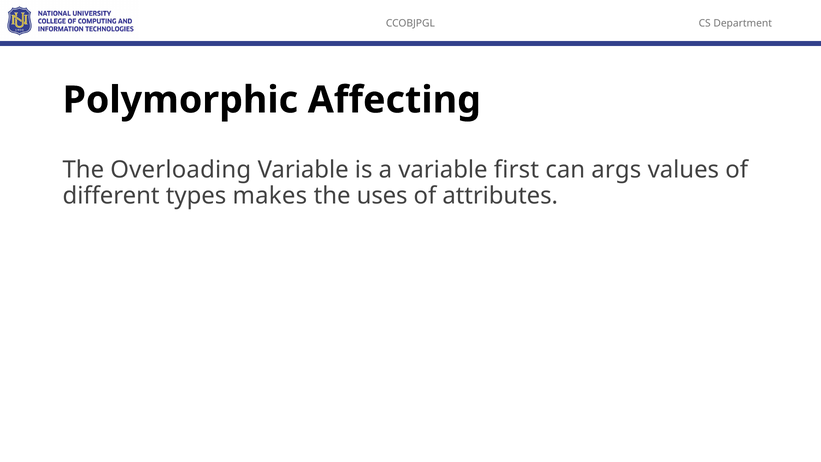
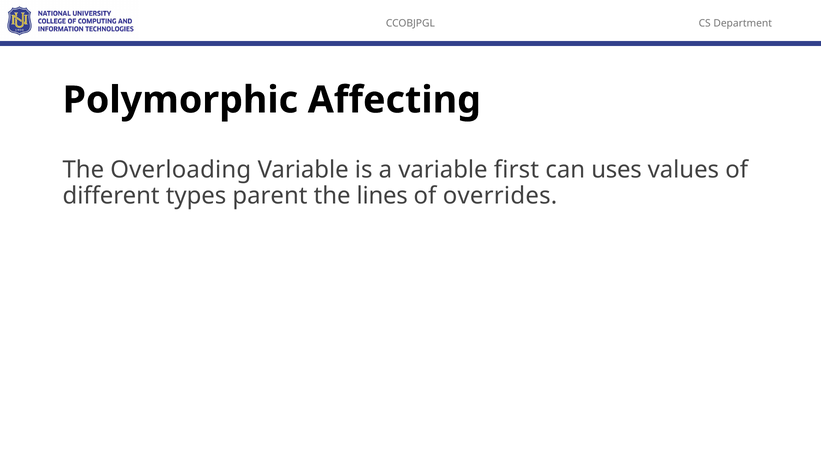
args: args -> uses
makes: makes -> parent
uses: uses -> lines
attributes: attributes -> overrides
